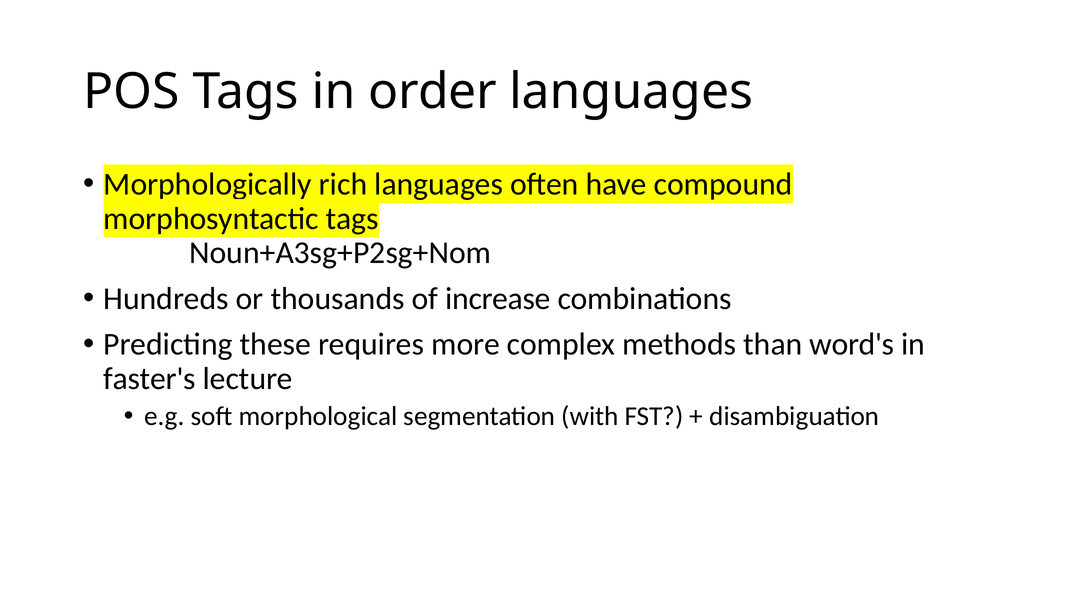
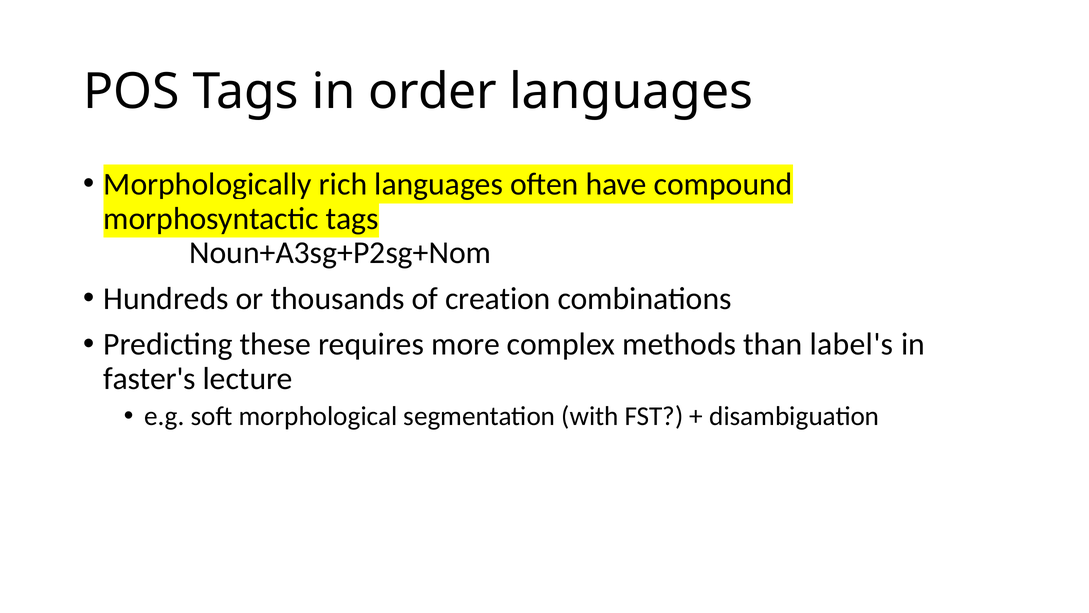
increase: increase -> creation
word's: word's -> label's
